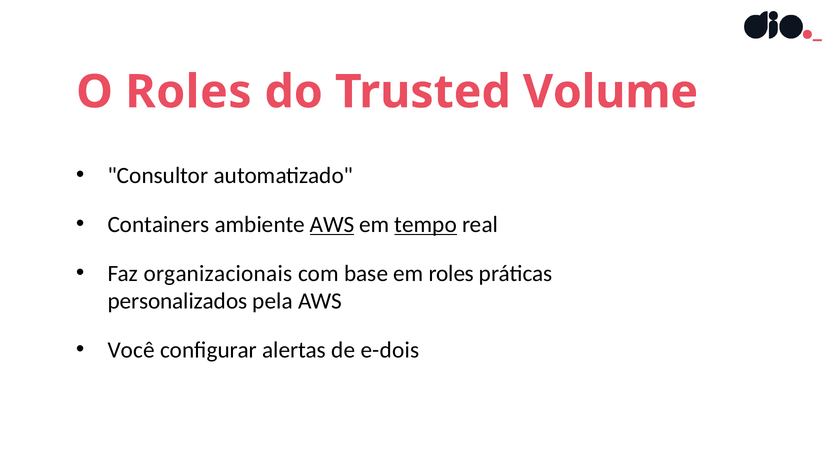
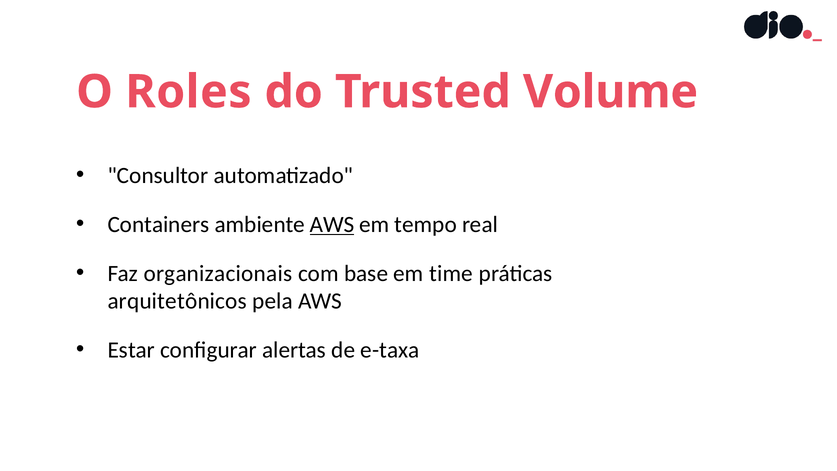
tempo underline: present -> none
em roles: roles -> time
personalizados: personalizados -> arquitetônicos
Você: Você -> Estar
e-dois: e-dois -> e-taxa
